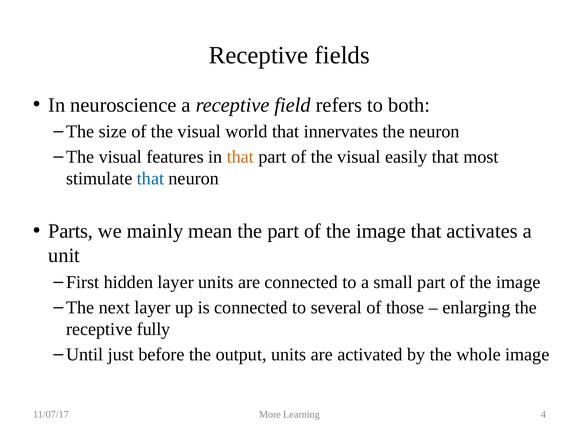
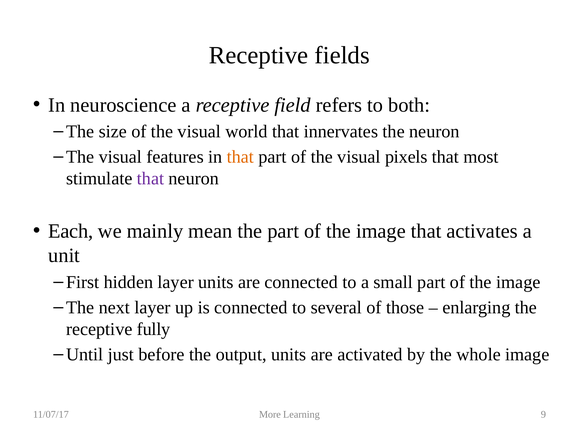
easily: easily -> pixels
that at (150, 179) colour: blue -> purple
Parts: Parts -> Each
4: 4 -> 9
